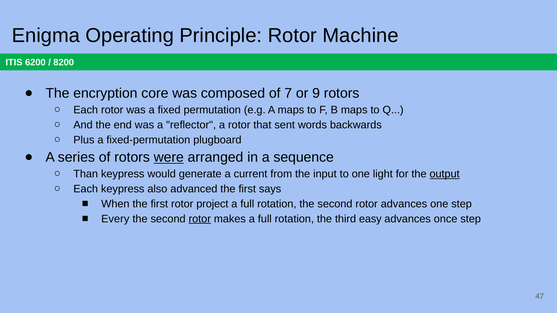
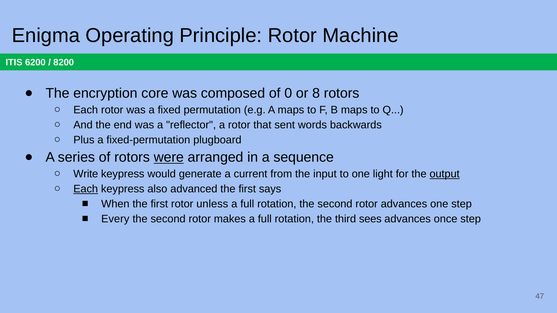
7: 7 -> 0
9: 9 -> 8
Than: Than -> Write
Each at (86, 189) underline: none -> present
project: project -> unless
rotor at (200, 219) underline: present -> none
easy: easy -> sees
